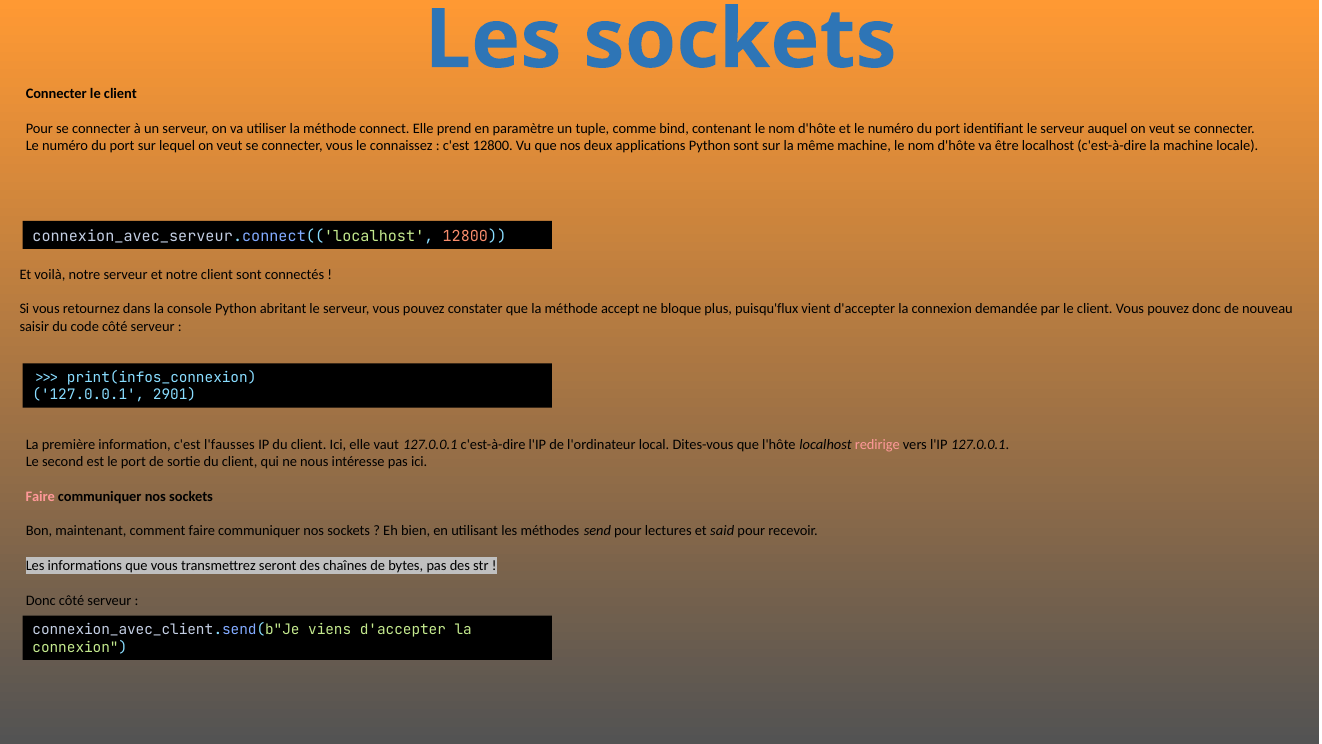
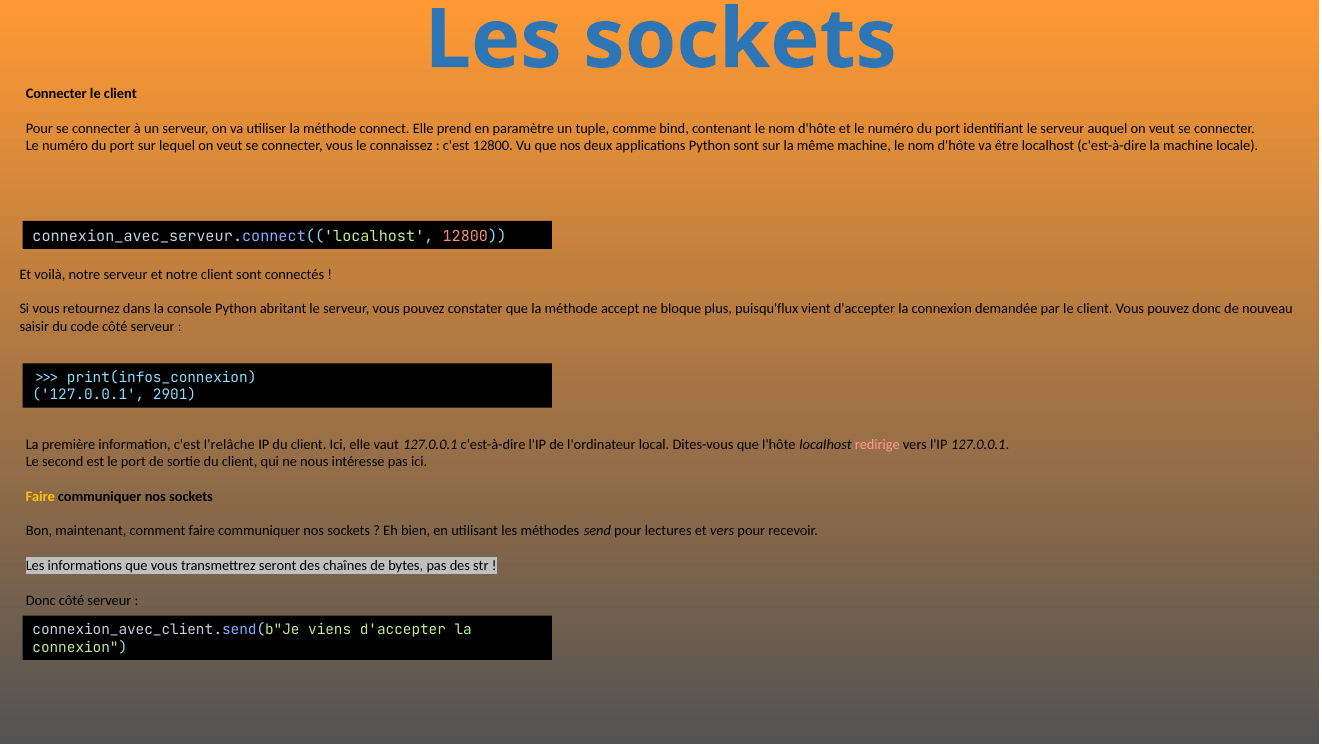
l'fausses: l'fausses -> l'relâche
Faire at (40, 496) colour: pink -> yellow
et said: said -> vers
